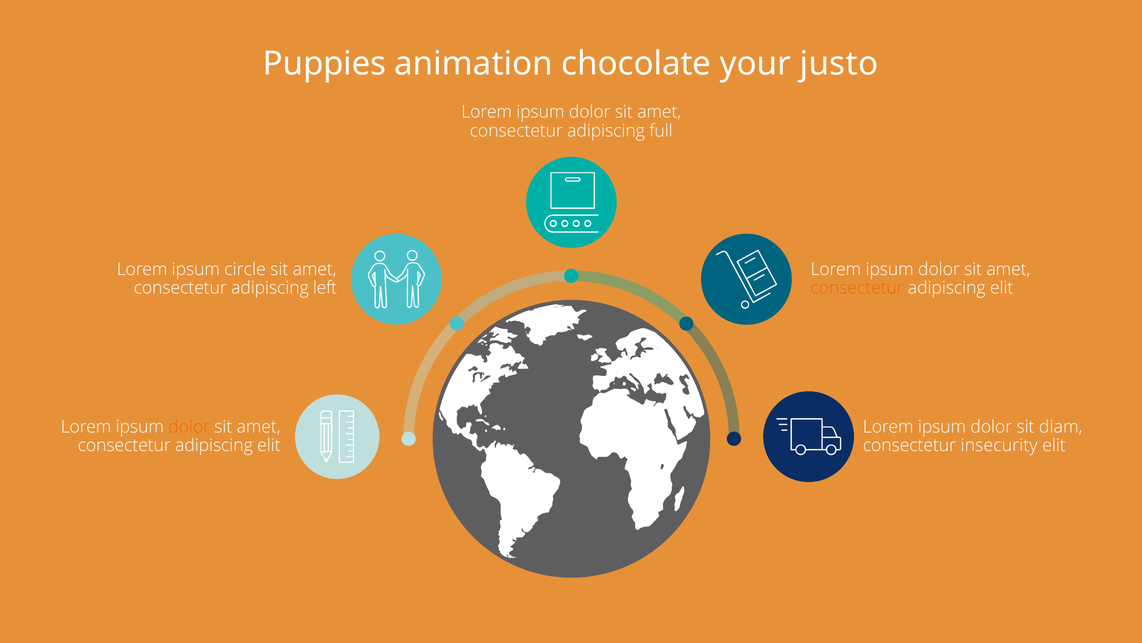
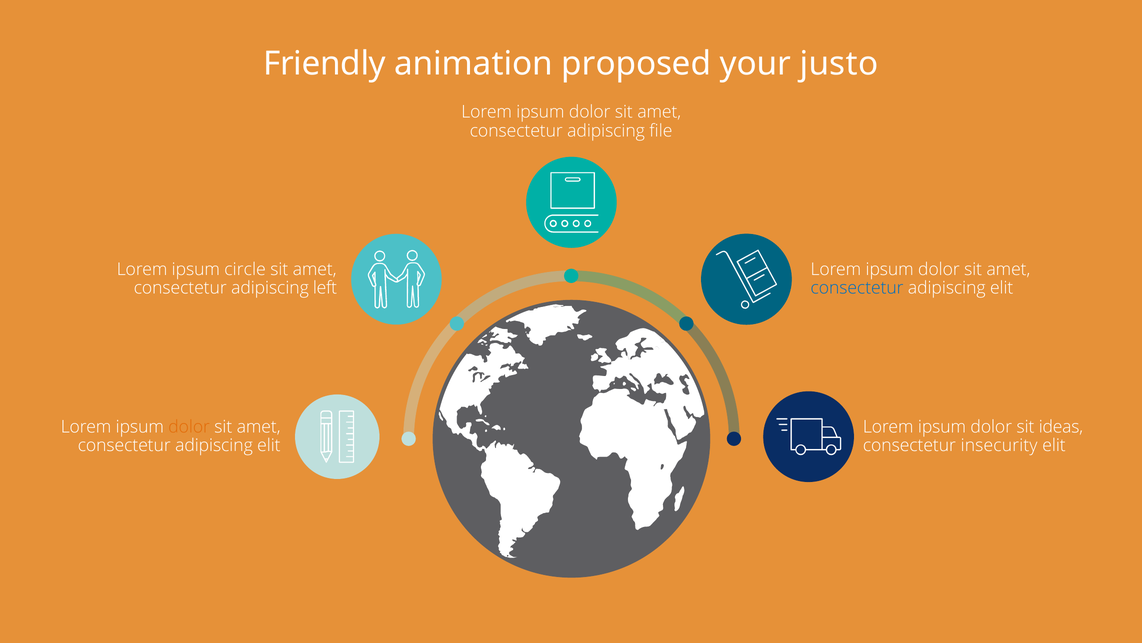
Puppies: Puppies -> Friendly
chocolate: chocolate -> proposed
full: full -> file
consectetur at (857, 288) colour: orange -> blue
diam: diam -> ideas
